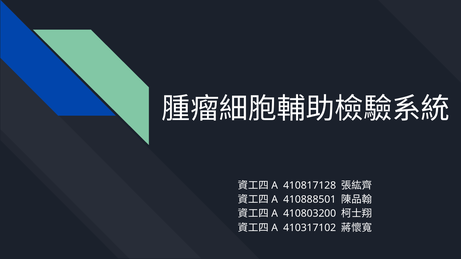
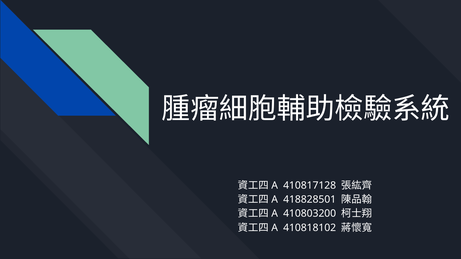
410888501: 410888501 -> 418828501
410317102: 410317102 -> 410818102
